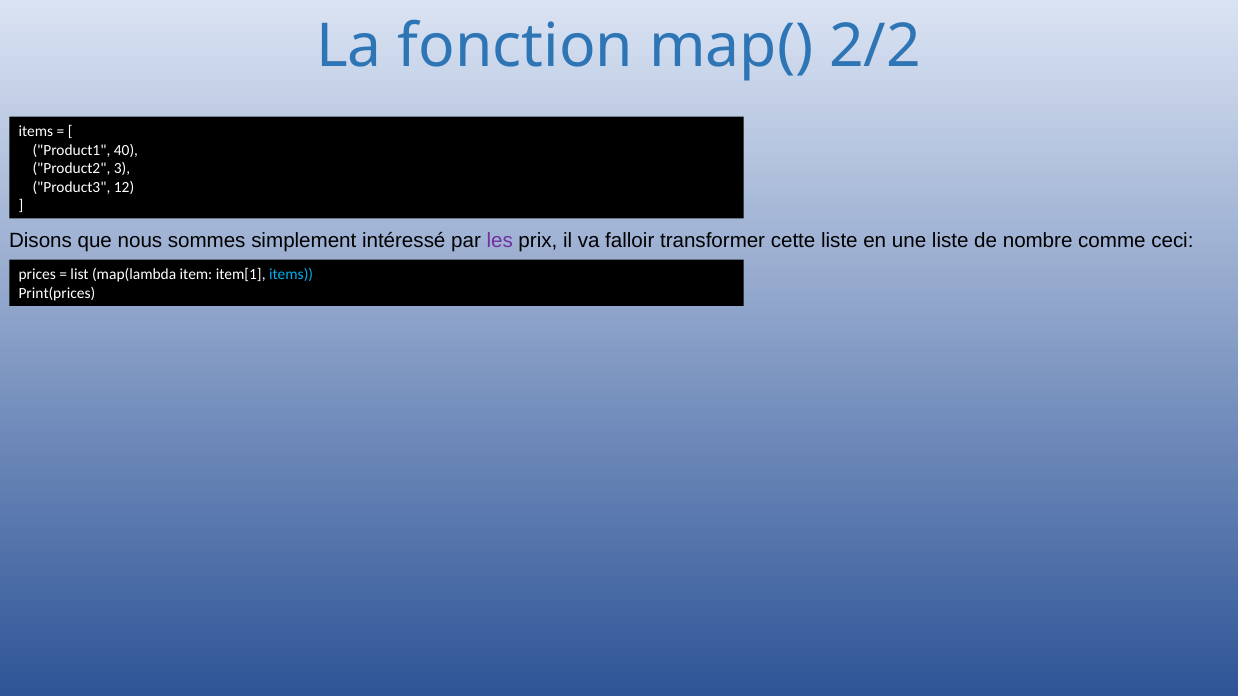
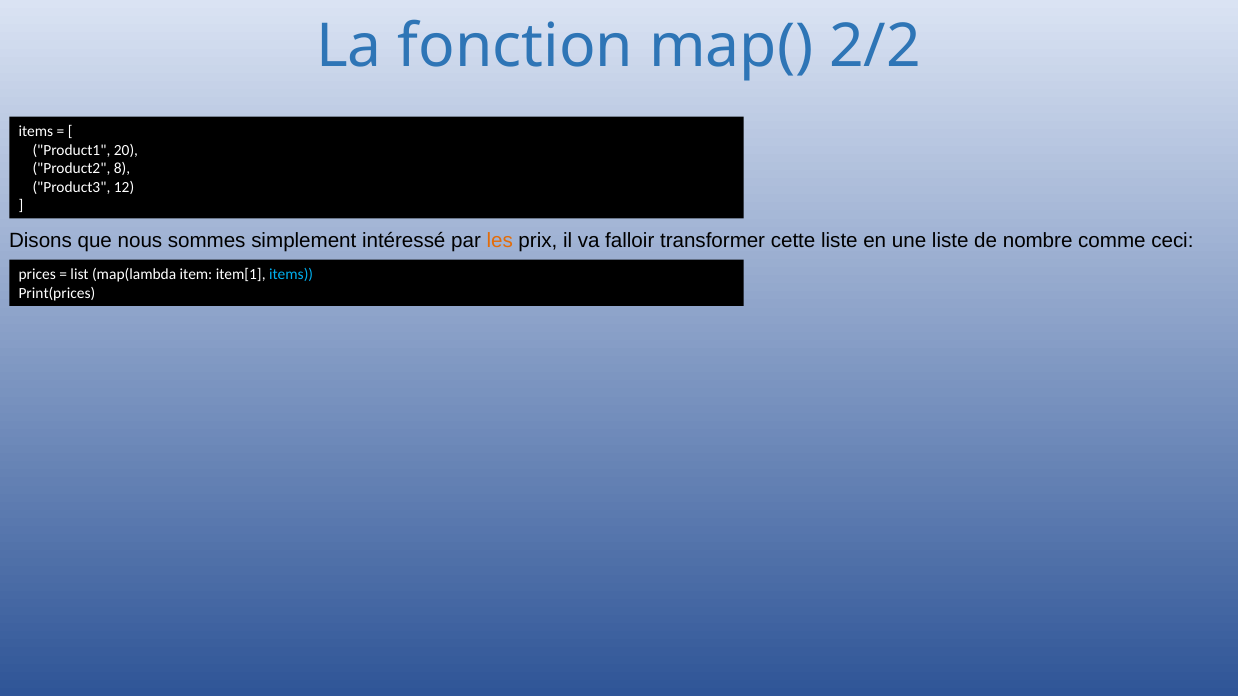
40: 40 -> 20
3: 3 -> 8
les colour: purple -> orange
